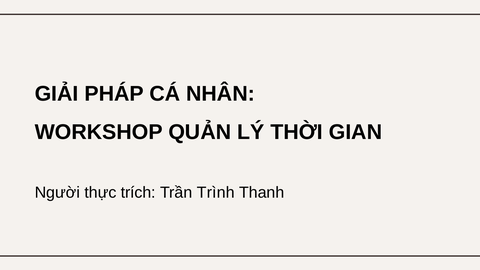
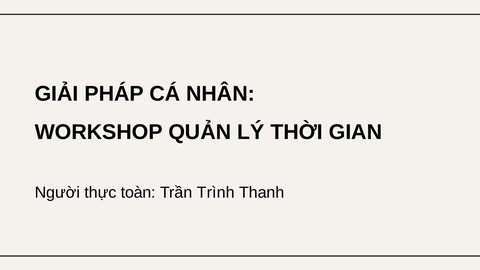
trích: trích -> toàn
